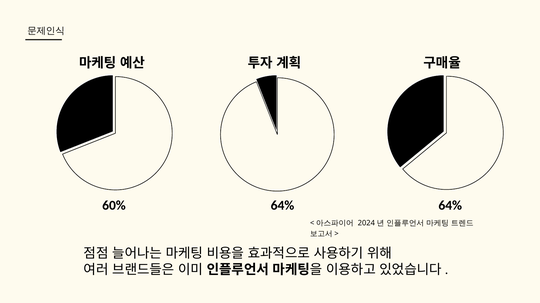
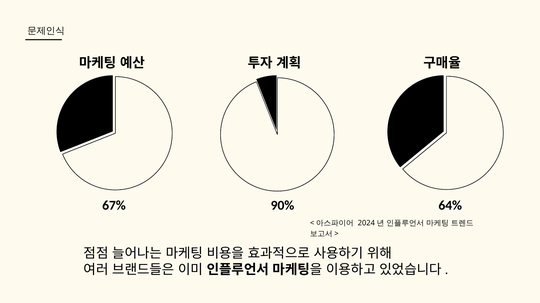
60%: 60% -> 67%
64% at (282, 206): 64% -> 90%
